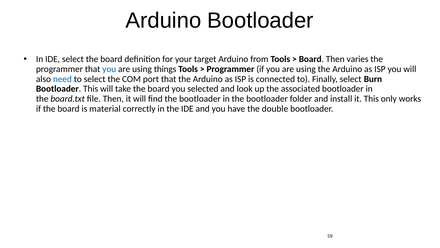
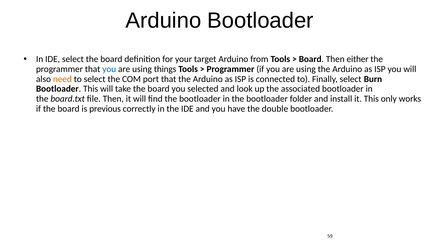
varies: varies -> either
need colour: blue -> orange
material: material -> previous
